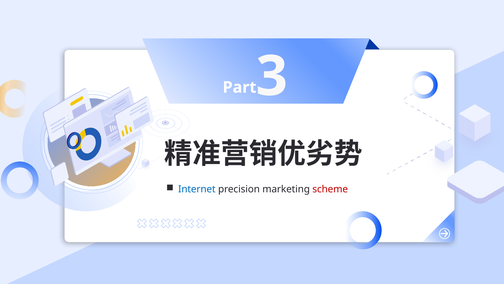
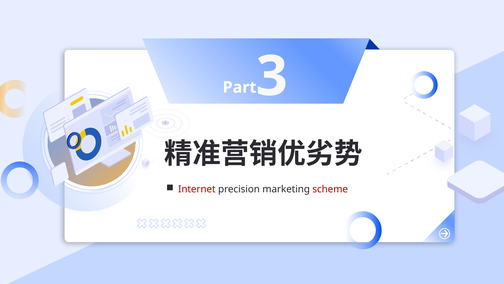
Internet colour: blue -> red
